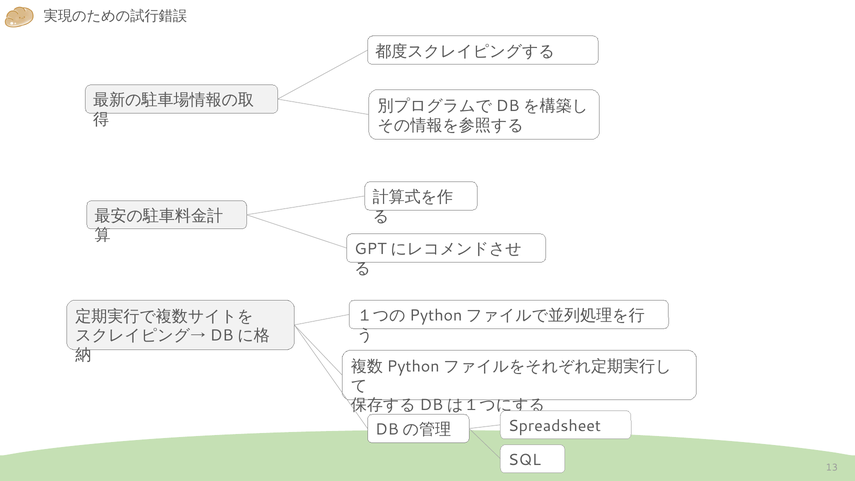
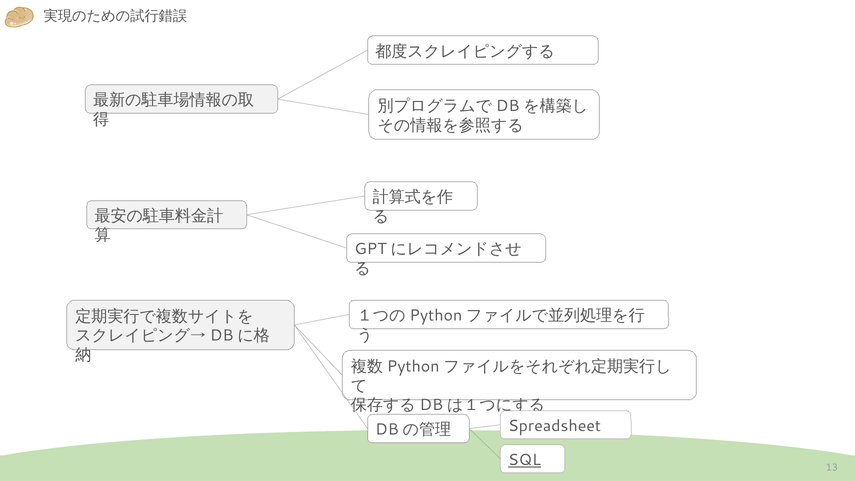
SQL underline: none -> present
